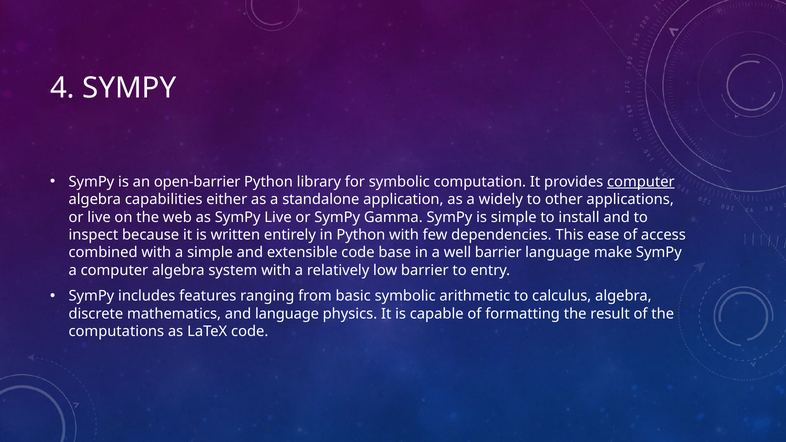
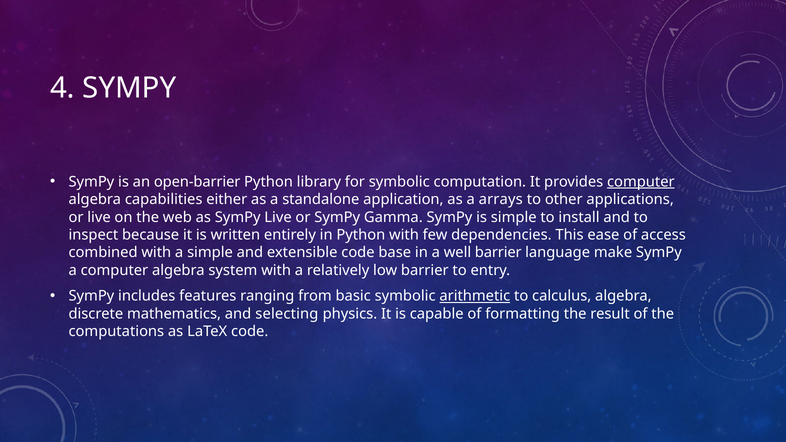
widely: widely -> arrays
arithmetic underline: none -> present
and language: language -> selecting
